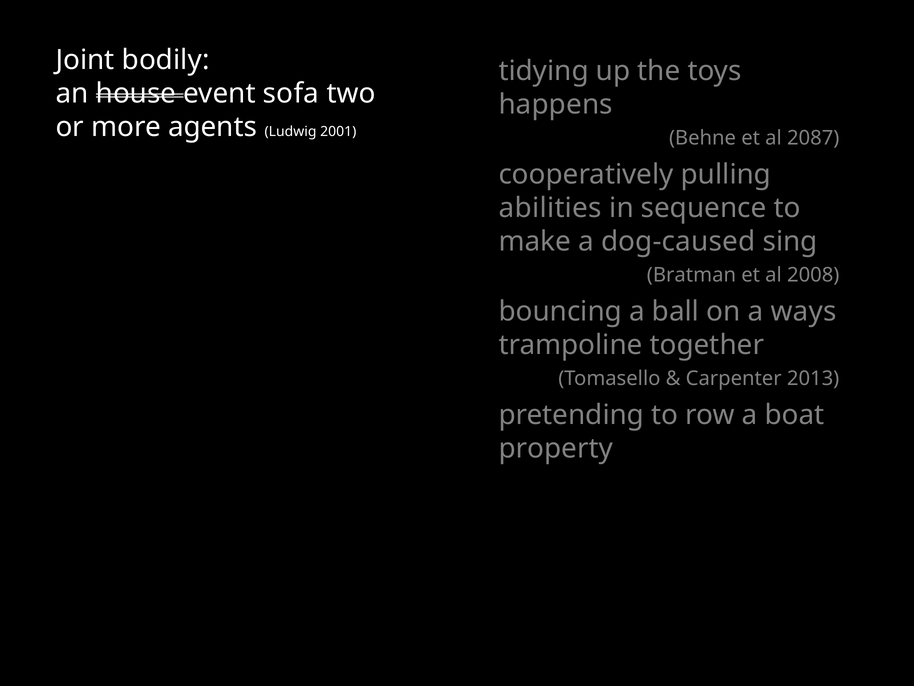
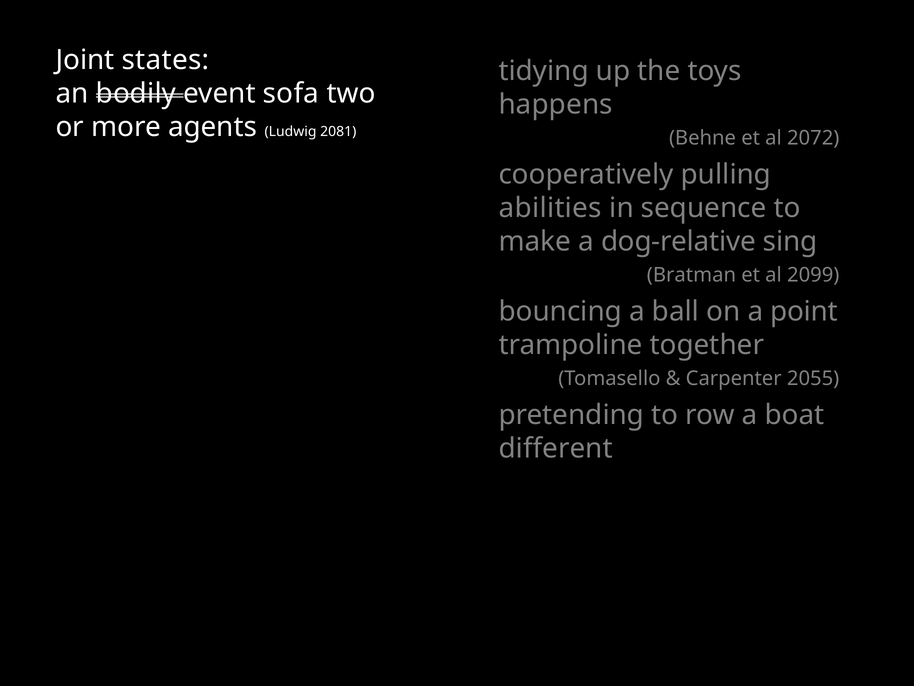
bodily: bodily -> states
house: house -> bodily
2001: 2001 -> 2081
2087: 2087 -> 2072
dog-caused: dog-caused -> dog-relative
2008: 2008 -> 2099
ways: ways -> point
2013: 2013 -> 2055
property: property -> different
